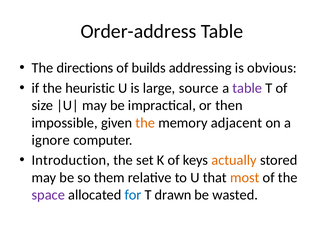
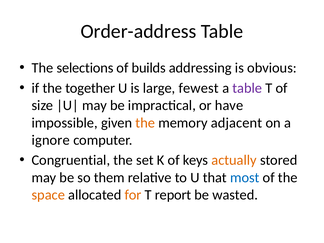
directions: directions -> selections
heuristic: heuristic -> together
source: source -> fewest
then: then -> have
Introduction: Introduction -> Congruential
most colour: orange -> blue
space colour: purple -> orange
for colour: blue -> orange
drawn: drawn -> report
